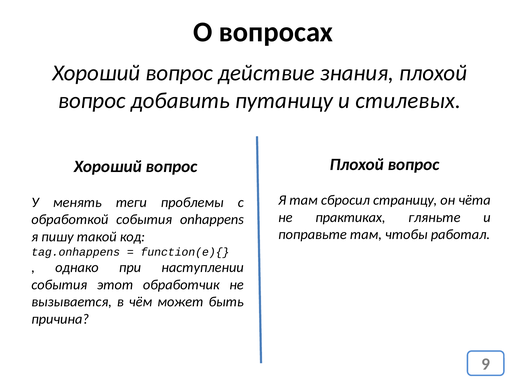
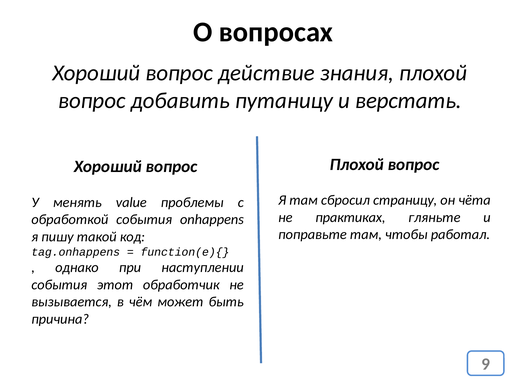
стилевых: стилевых -> верстать
теги: теги -> value
